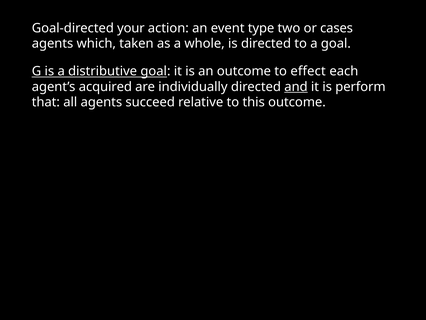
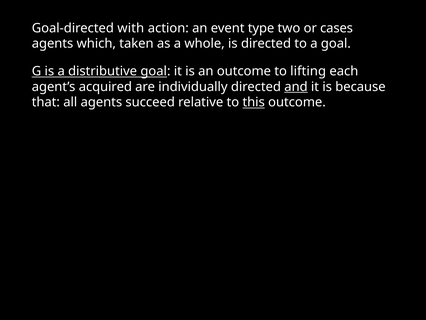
your: your -> with
effect: effect -> lifting
perform: perform -> because
this underline: none -> present
